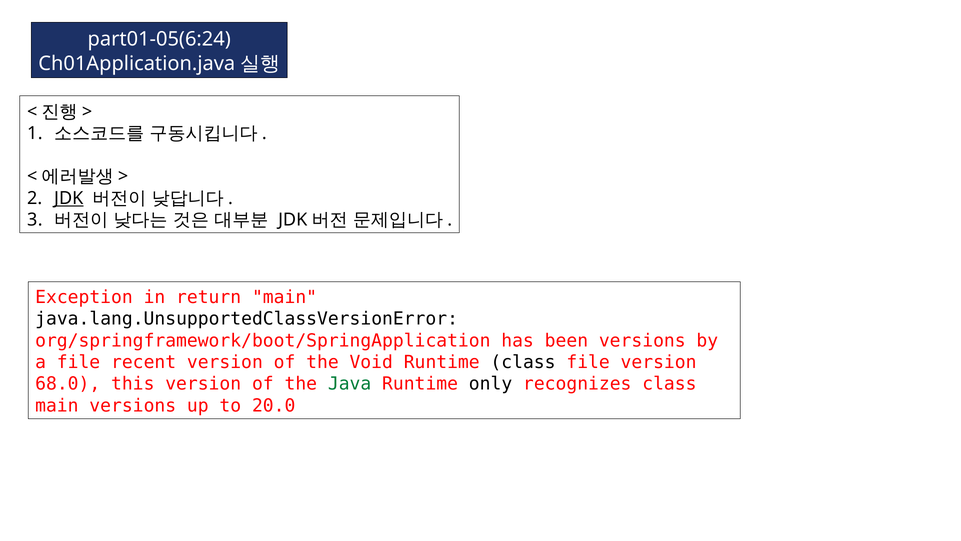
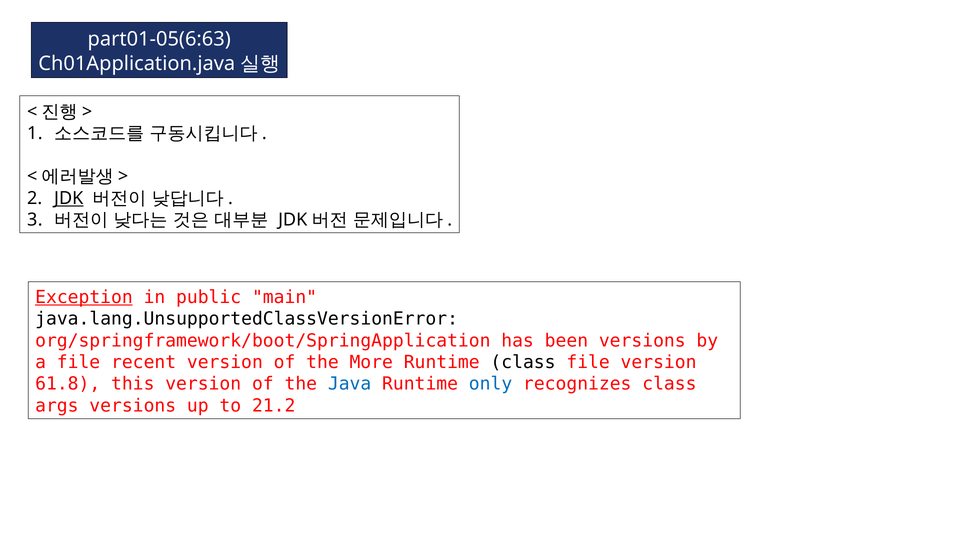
part01-05(6:24: part01-05(6:24 -> part01-05(6:63
Exception underline: none -> present
return: return -> public
Void: Void -> More
68.0: 68.0 -> 61.8
Java colour: green -> blue
only colour: black -> blue
main at (57, 405): main -> args
20.0: 20.0 -> 21.2
